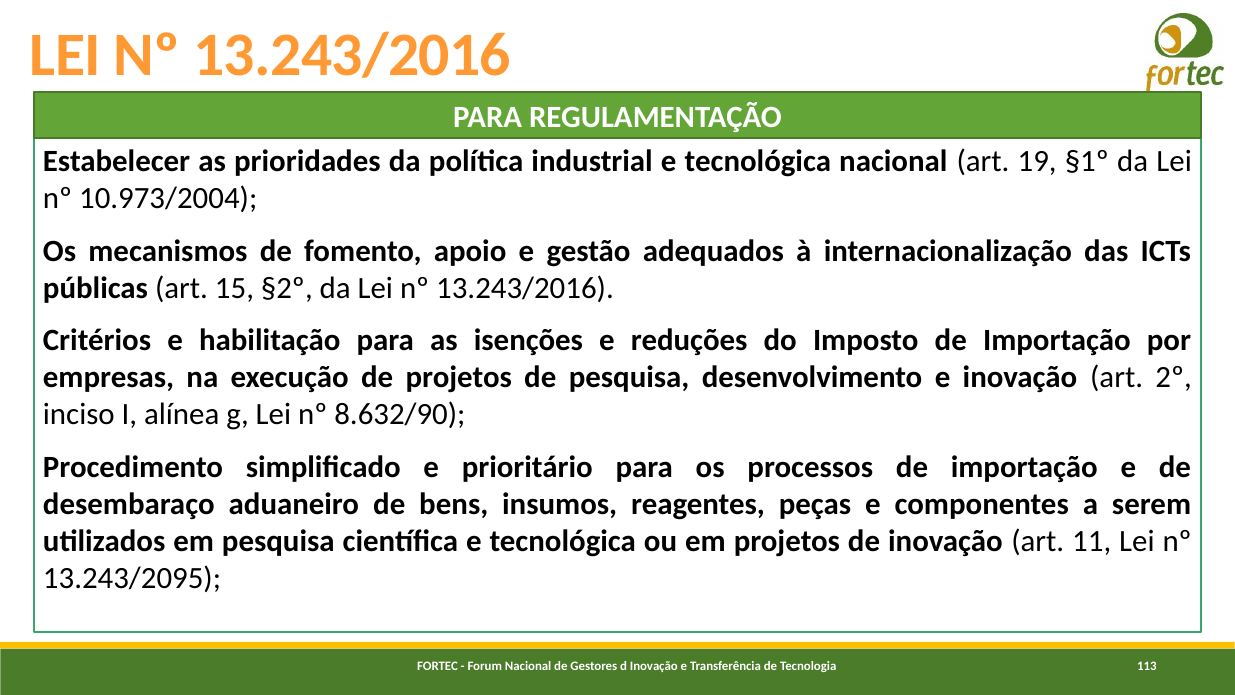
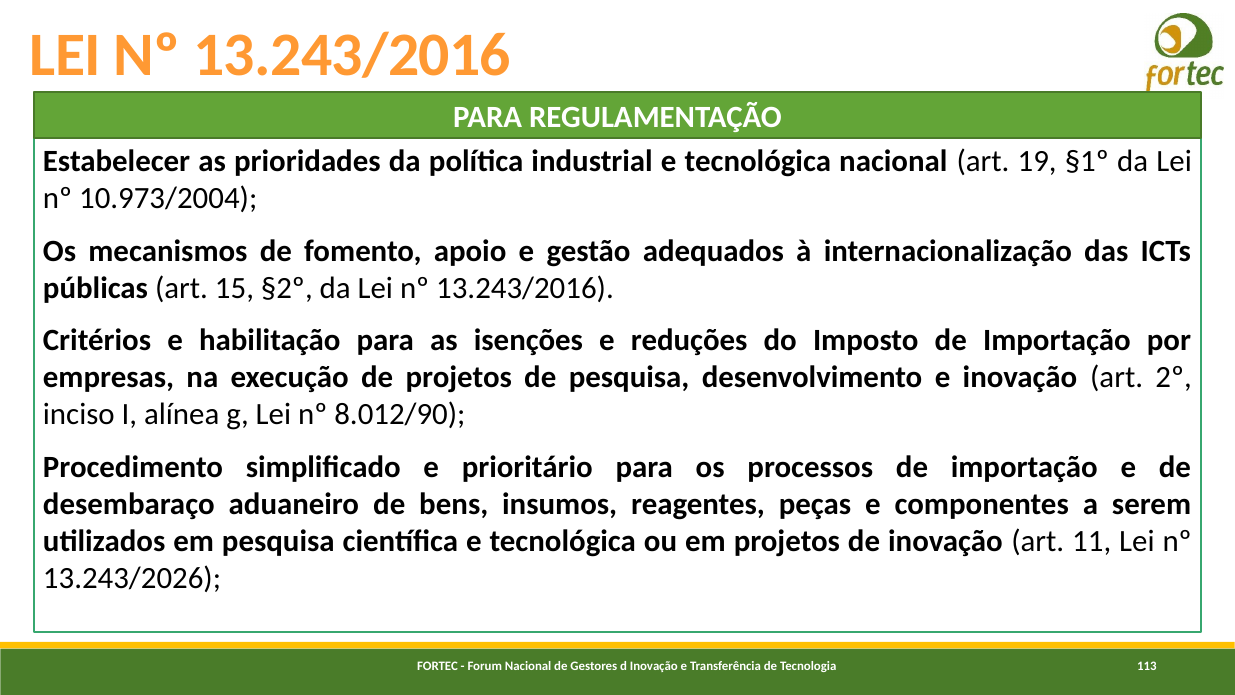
8.632/90: 8.632/90 -> 8.012/90
13.243/2095: 13.243/2095 -> 13.243/2026
